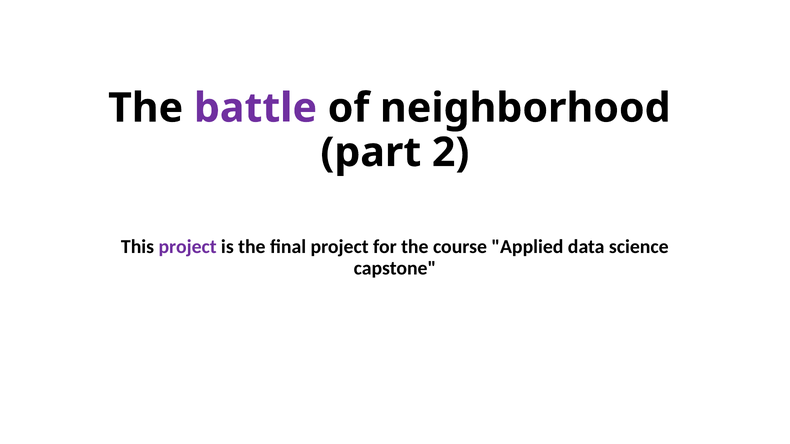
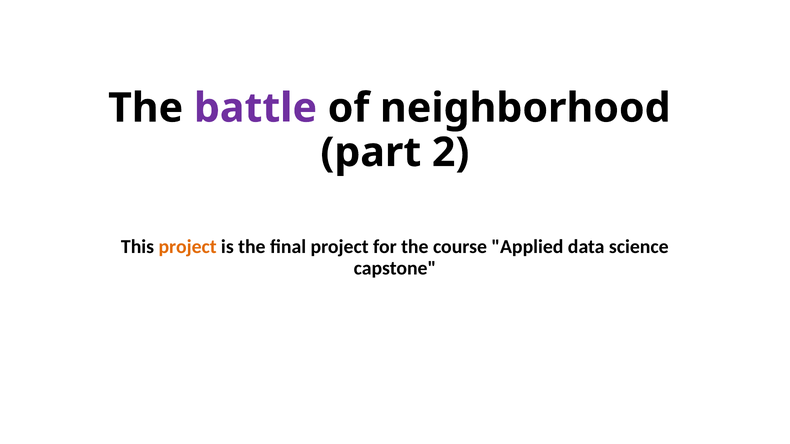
project at (188, 247) colour: purple -> orange
